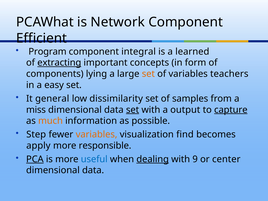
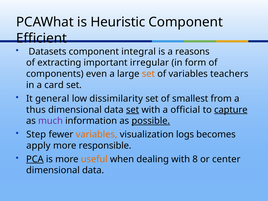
Network: Network -> Heuristic
Program: Program -> Datasets
learned: learned -> reasons
extracting underline: present -> none
concepts: concepts -> irregular
lying: lying -> even
easy: easy -> card
samples: samples -> smallest
miss: miss -> thus
output: output -> official
much colour: orange -> purple
possible underline: none -> present
find: find -> logs
useful colour: blue -> orange
dealing underline: present -> none
9: 9 -> 8
